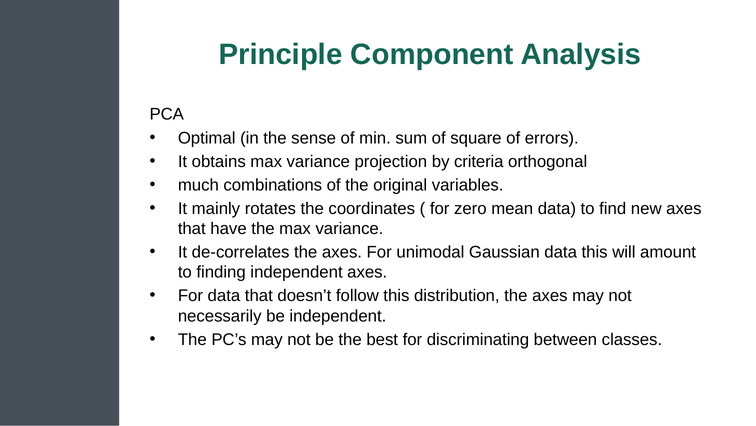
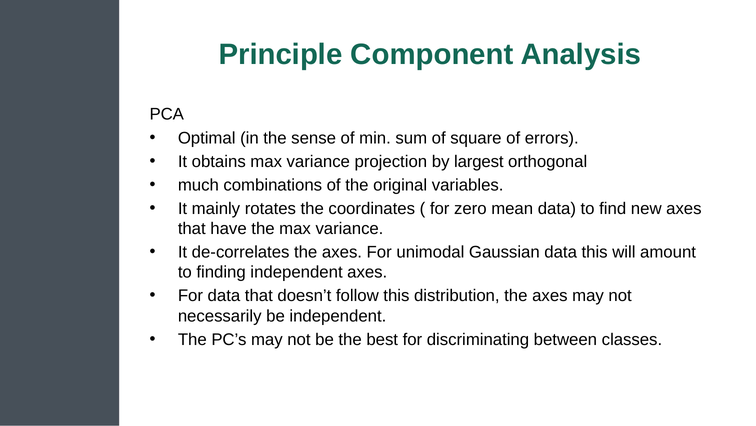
criteria: criteria -> largest
